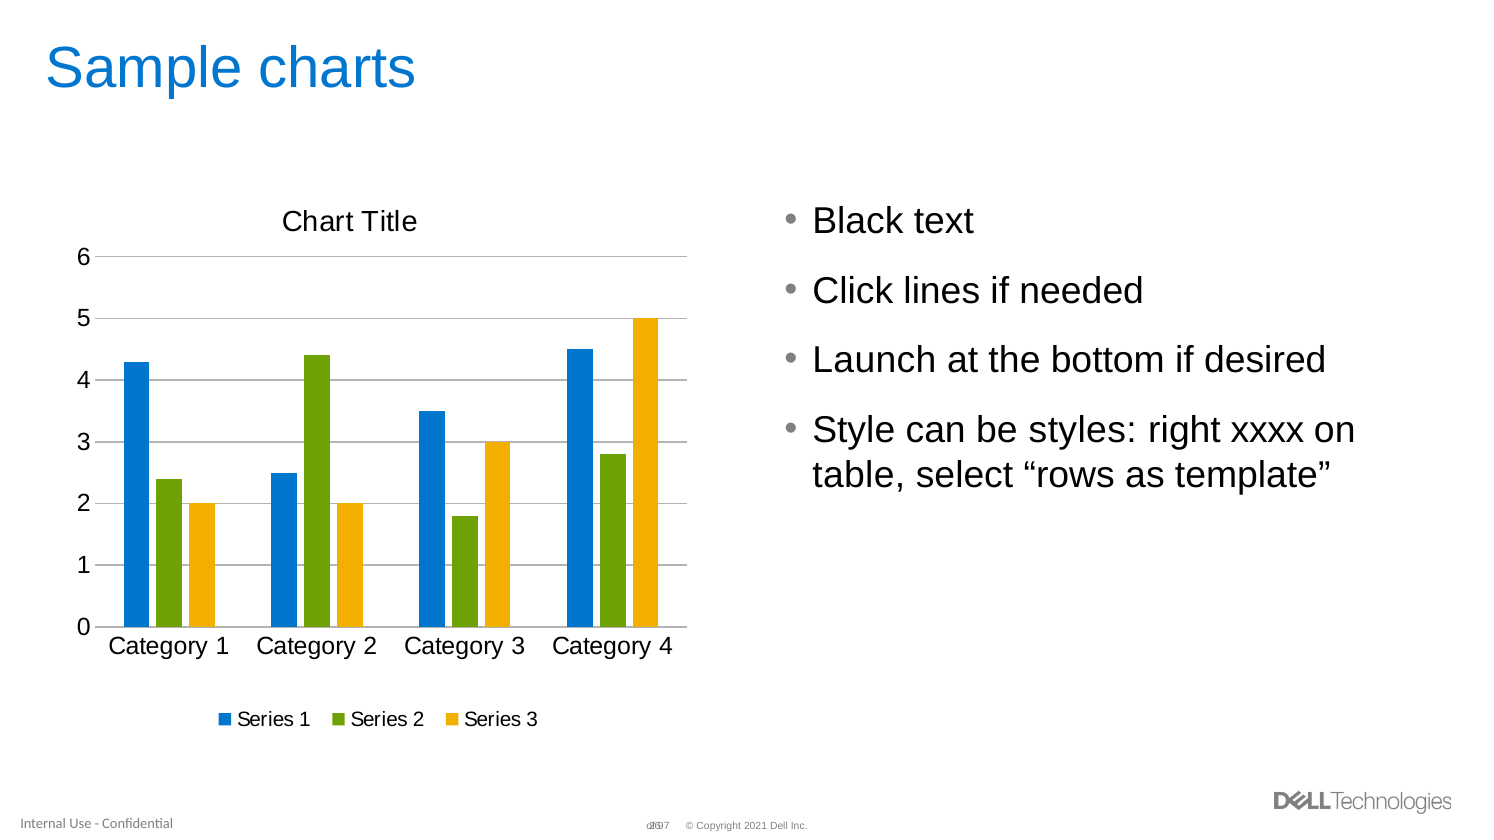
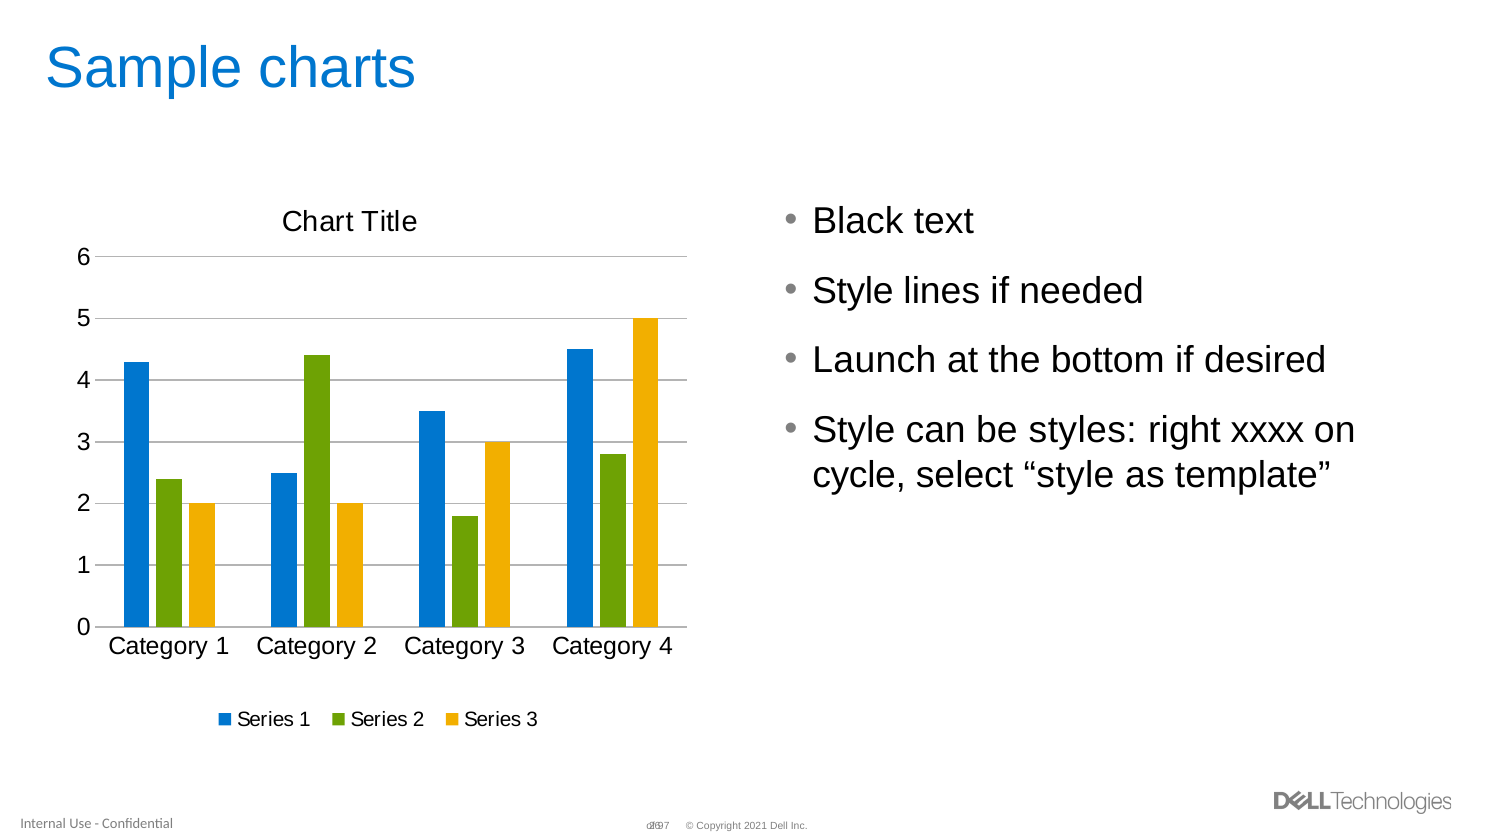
Click at (853, 291): Click -> Style
table: table -> cycle
select rows: rows -> style
